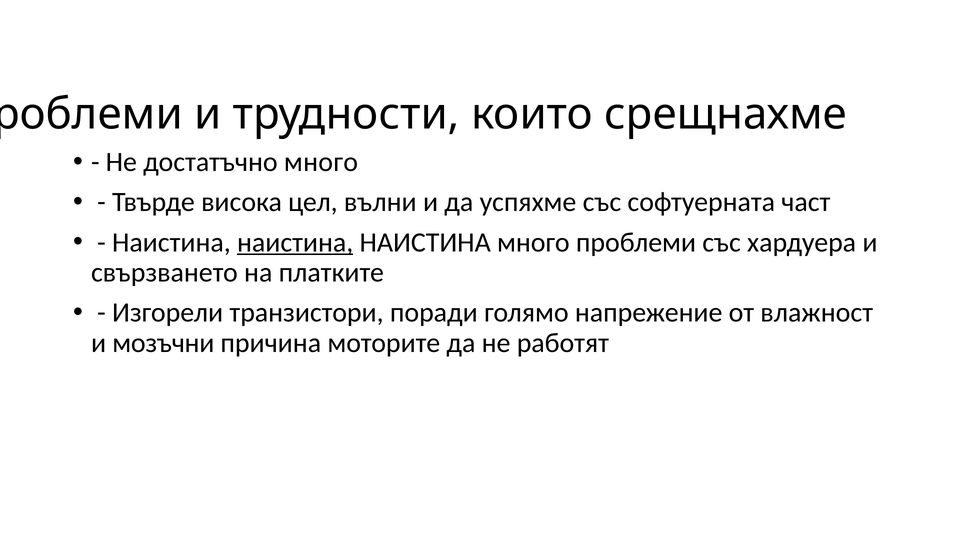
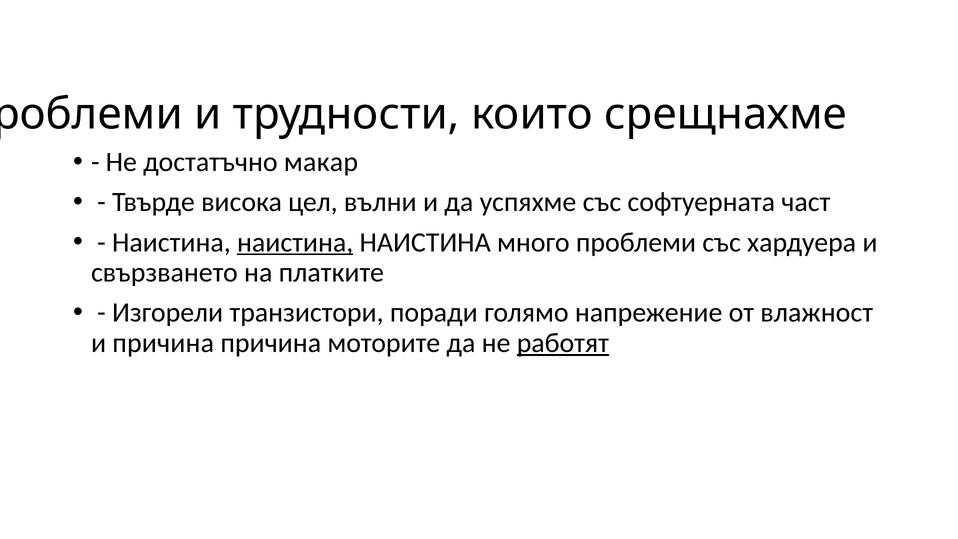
достатъчно много: много -> макар
и мозъчни: мозъчни -> причина
работят underline: none -> present
